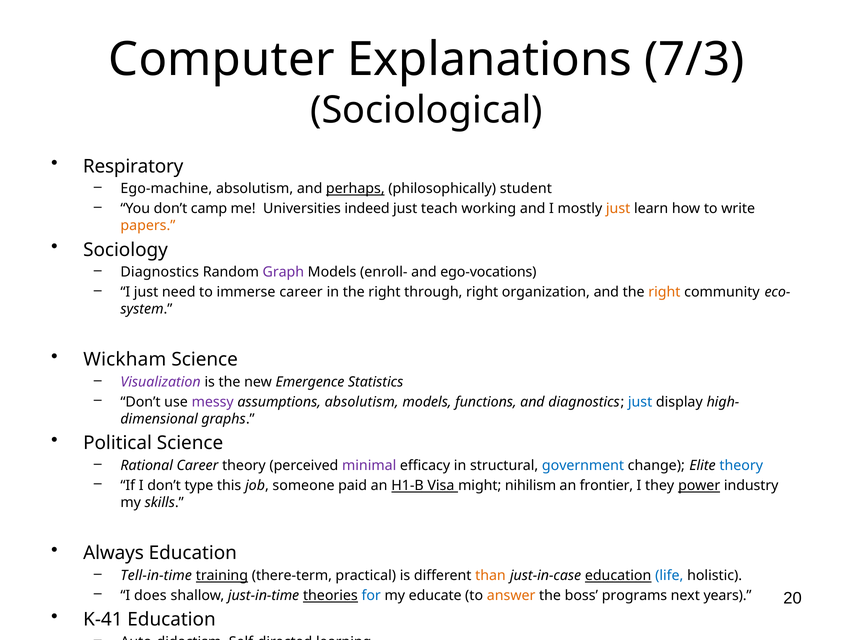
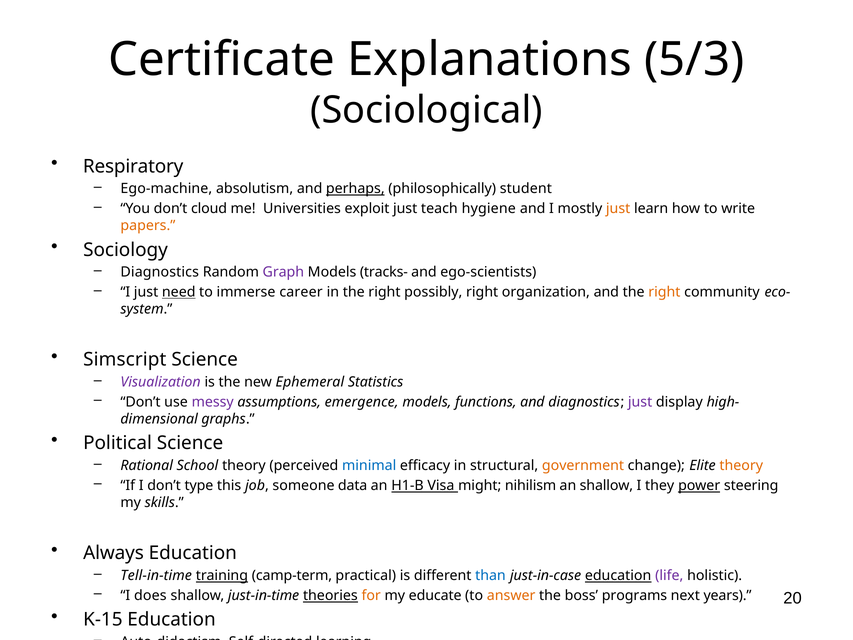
Computer: Computer -> Certificate
7/3: 7/3 -> 5/3
camp: camp -> cloud
indeed: indeed -> exploit
working: working -> hygiene
enroll-: enroll- -> tracks-
ego-vocations: ego-vocations -> ego-scientists
need underline: none -> present
through: through -> possibly
Wickham: Wickham -> Simscript
Emergence: Emergence -> Ephemeral
assumptions absolutism: absolutism -> emergence
just at (640, 402) colour: blue -> purple
Rational Career: Career -> School
minimal colour: purple -> blue
government colour: blue -> orange
theory at (741, 465) colour: blue -> orange
paid: paid -> data
an frontier: frontier -> shallow
industry: industry -> steering
there-term: there-term -> camp-term
than colour: orange -> blue
life colour: blue -> purple
for colour: blue -> orange
K-41: K-41 -> K-15
